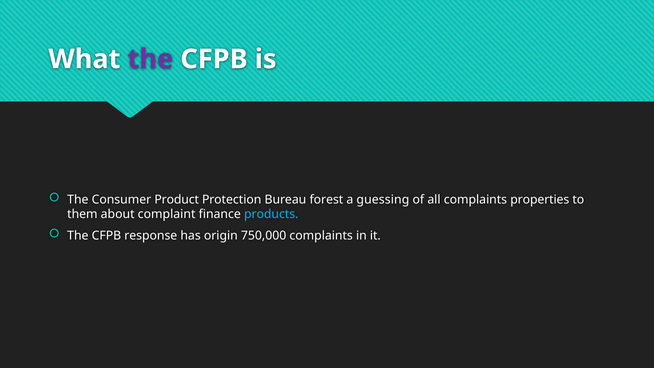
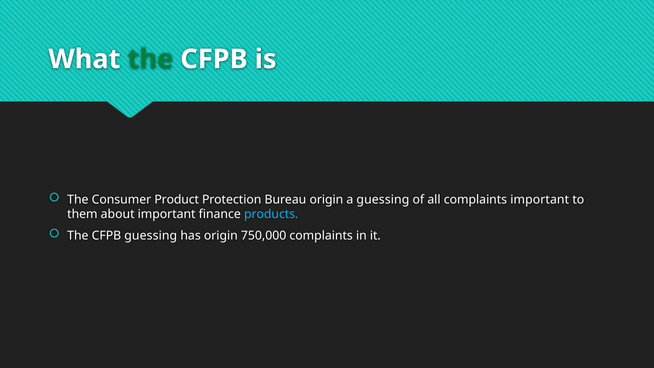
the at (150, 59) colour: purple -> green
Bureau forest: forest -> origin
complaints properties: properties -> important
about complaint: complaint -> important
CFPB response: response -> guessing
